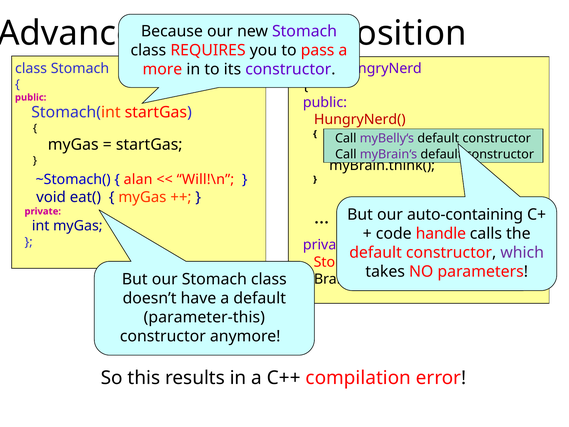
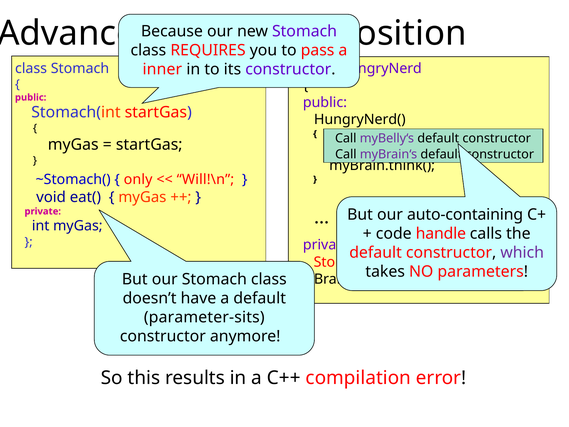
more: more -> inner
HungryNerd( colour: red -> black
alan: alan -> only
parameter-this: parameter-this -> parameter-sits
